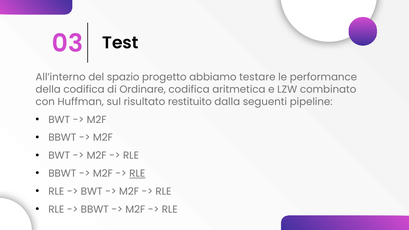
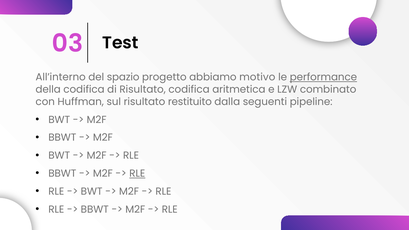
testare: testare -> motivo
performance underline: none -> present
di Ordinare: Ordinare -> Risultato
